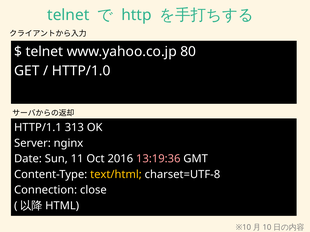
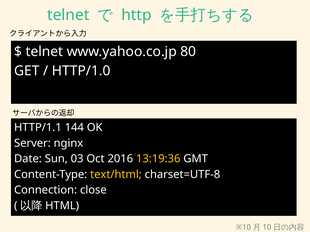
313: 313 -> 144
11: 11 -> 03
13:19:36 colour: pink -> yellow
